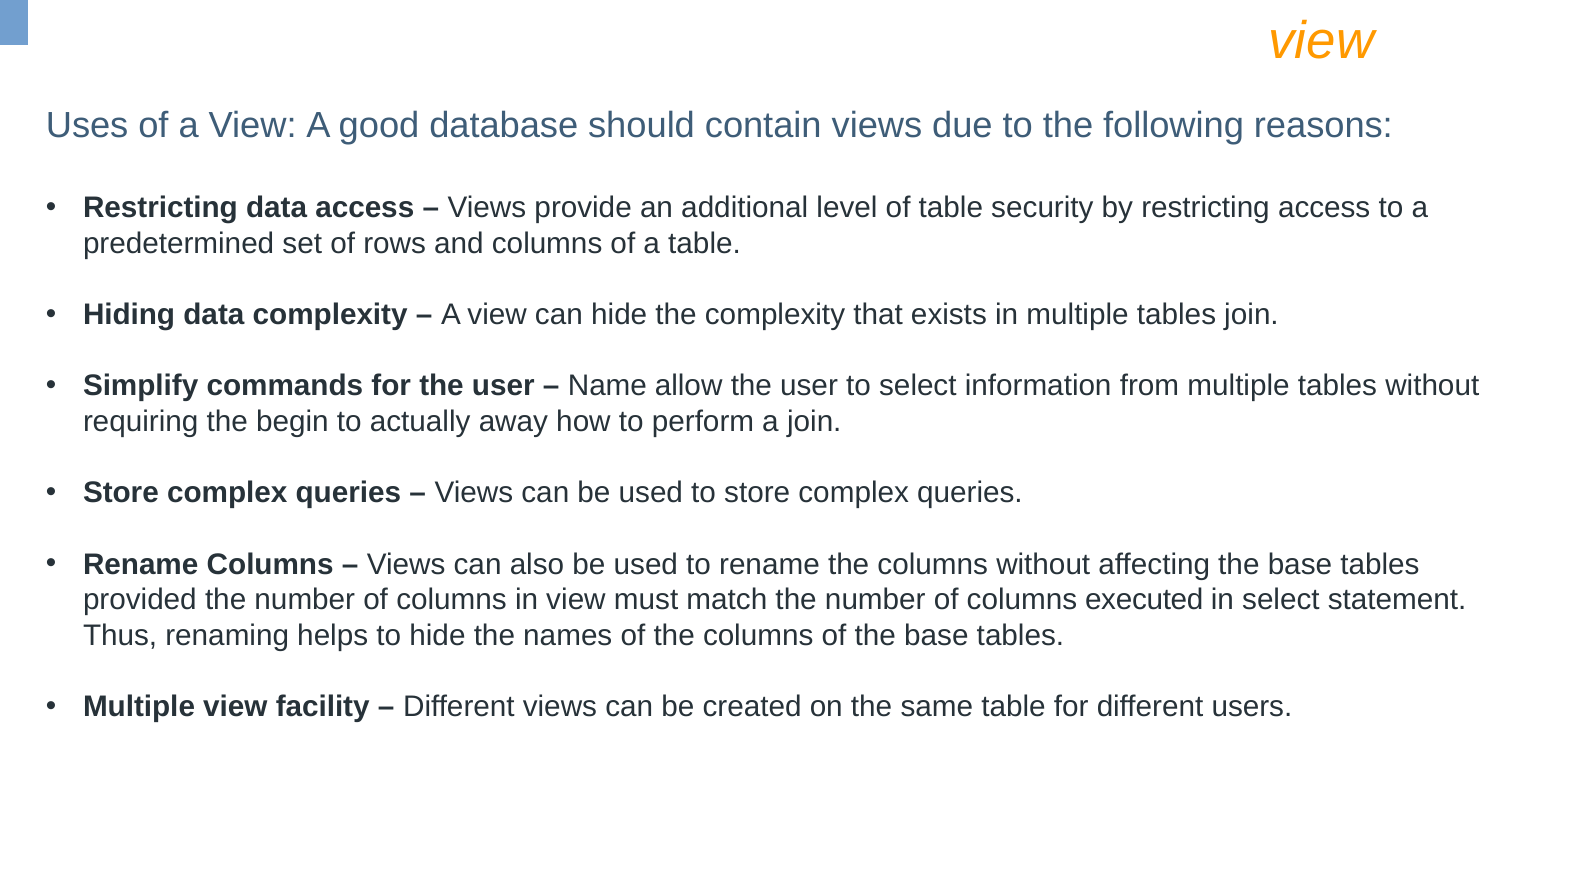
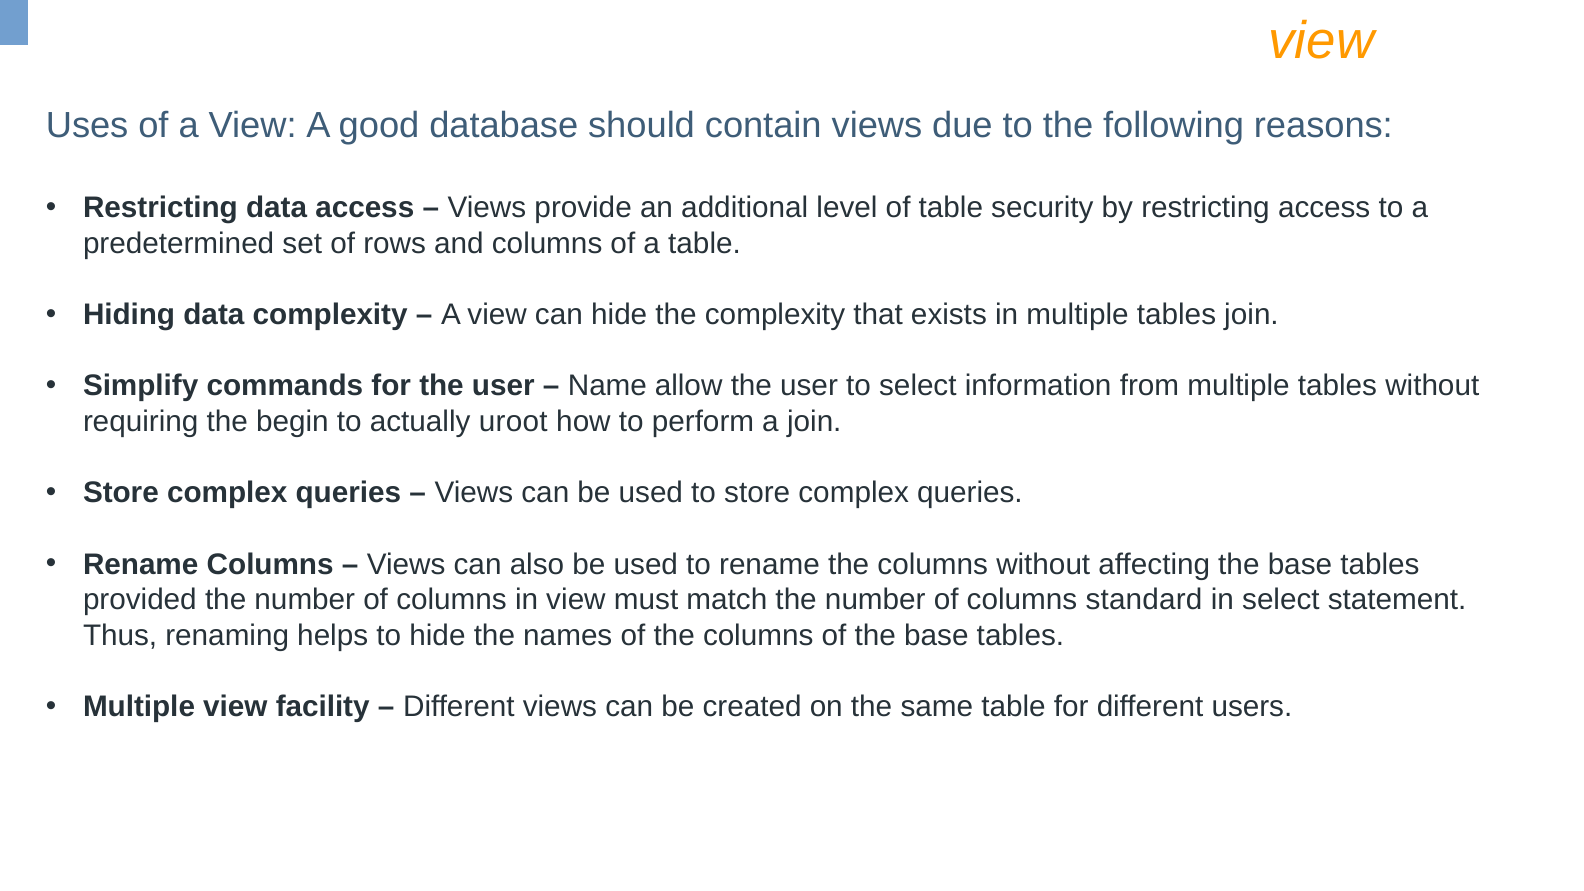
away: away -> uroot
executed: executed -> standard
